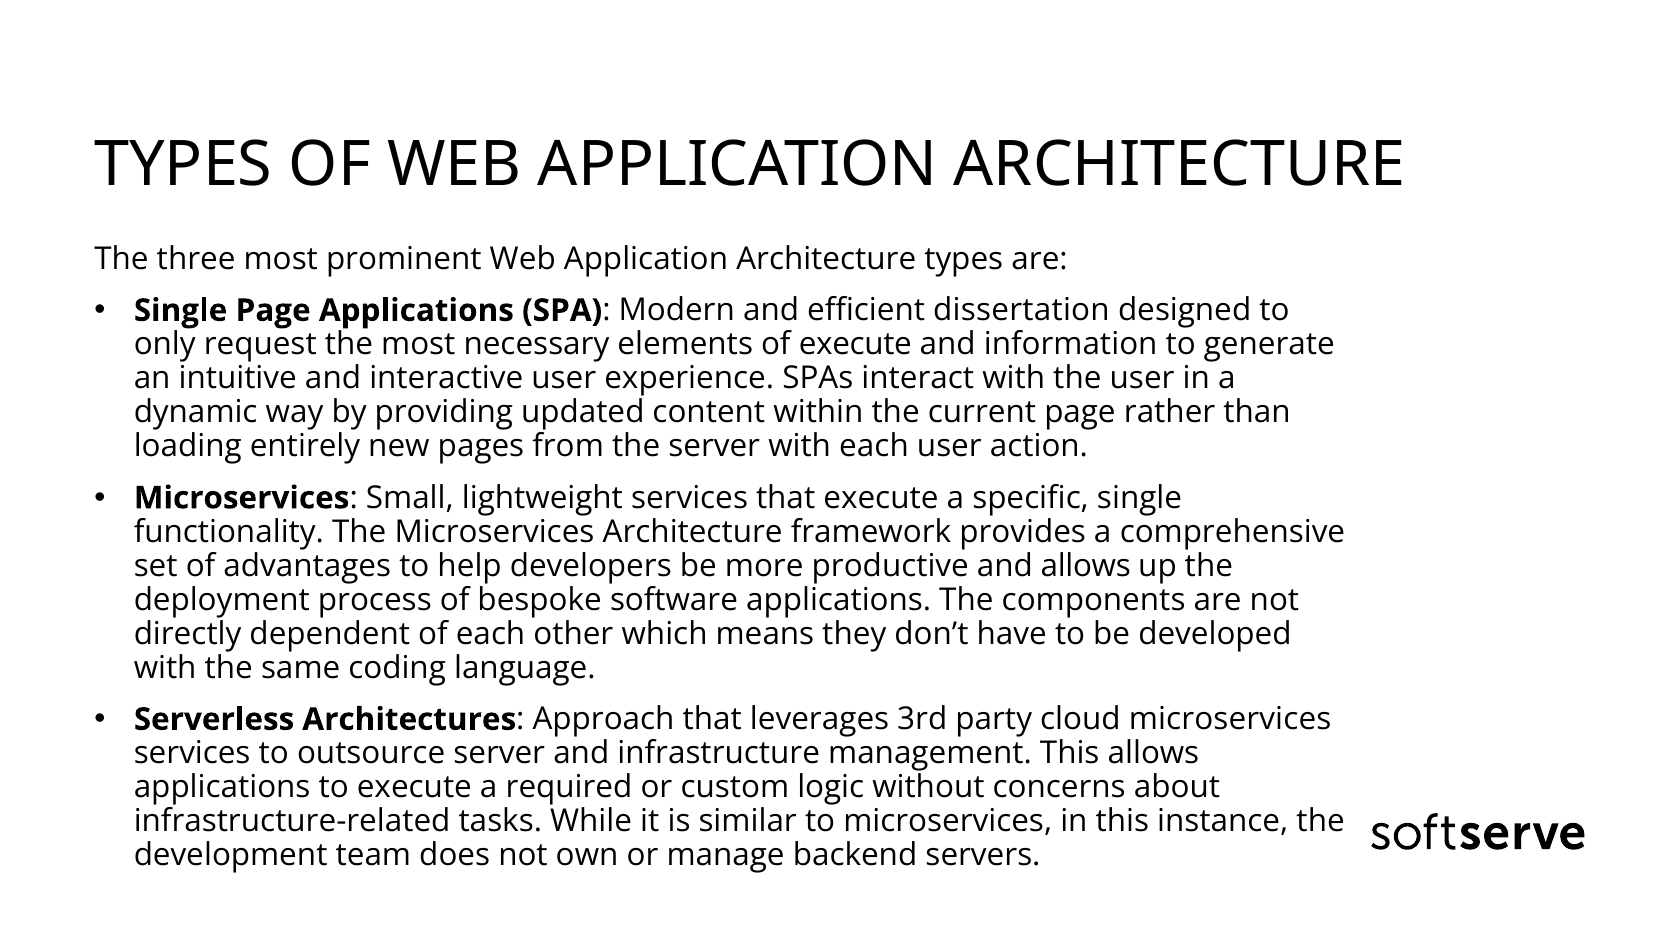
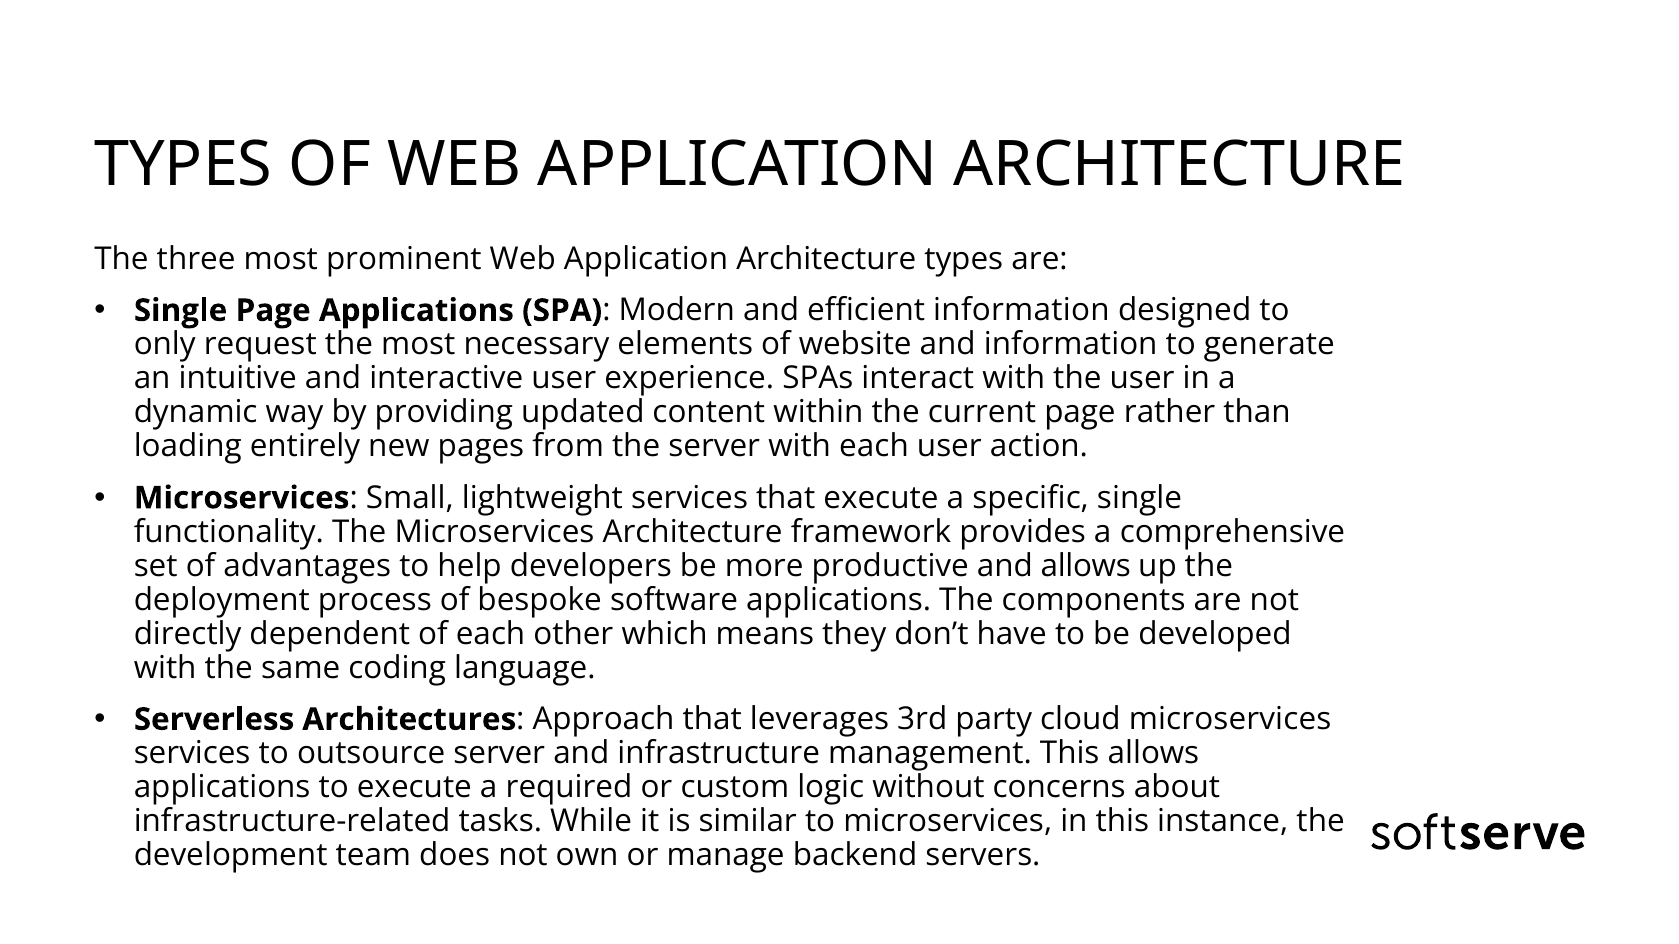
efficient dissertation: dissertation -> information
of execute: execute -> website
